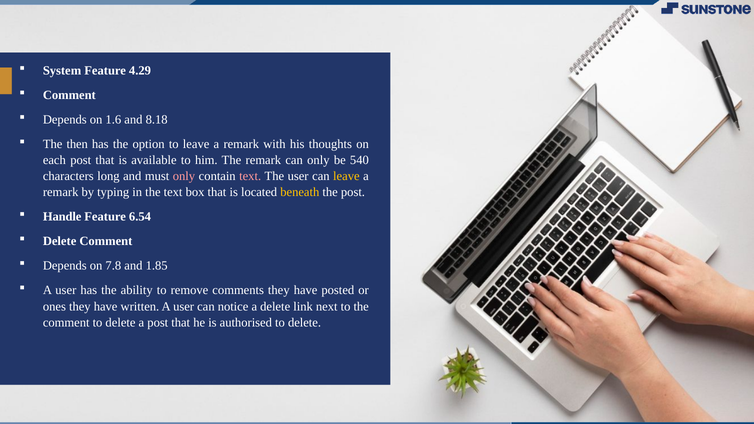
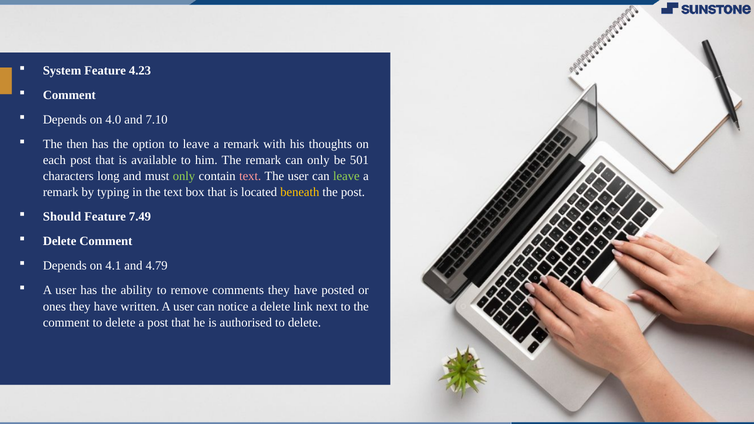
4.29: 4.29 -> 4.23
1.6: 1.6 -> 4.0
8.18: 8.18 -> 7.10
540: 540 -> 501
only at (184, 176) colour: pink -> light green
leave at (346, 176) colour: yellow -> light green
Handle: Handle -> Should
6.54: 6.54 -> 7.49
7.8: 7.8 -> 4.1
1.85: 1.85 -> 4.79
